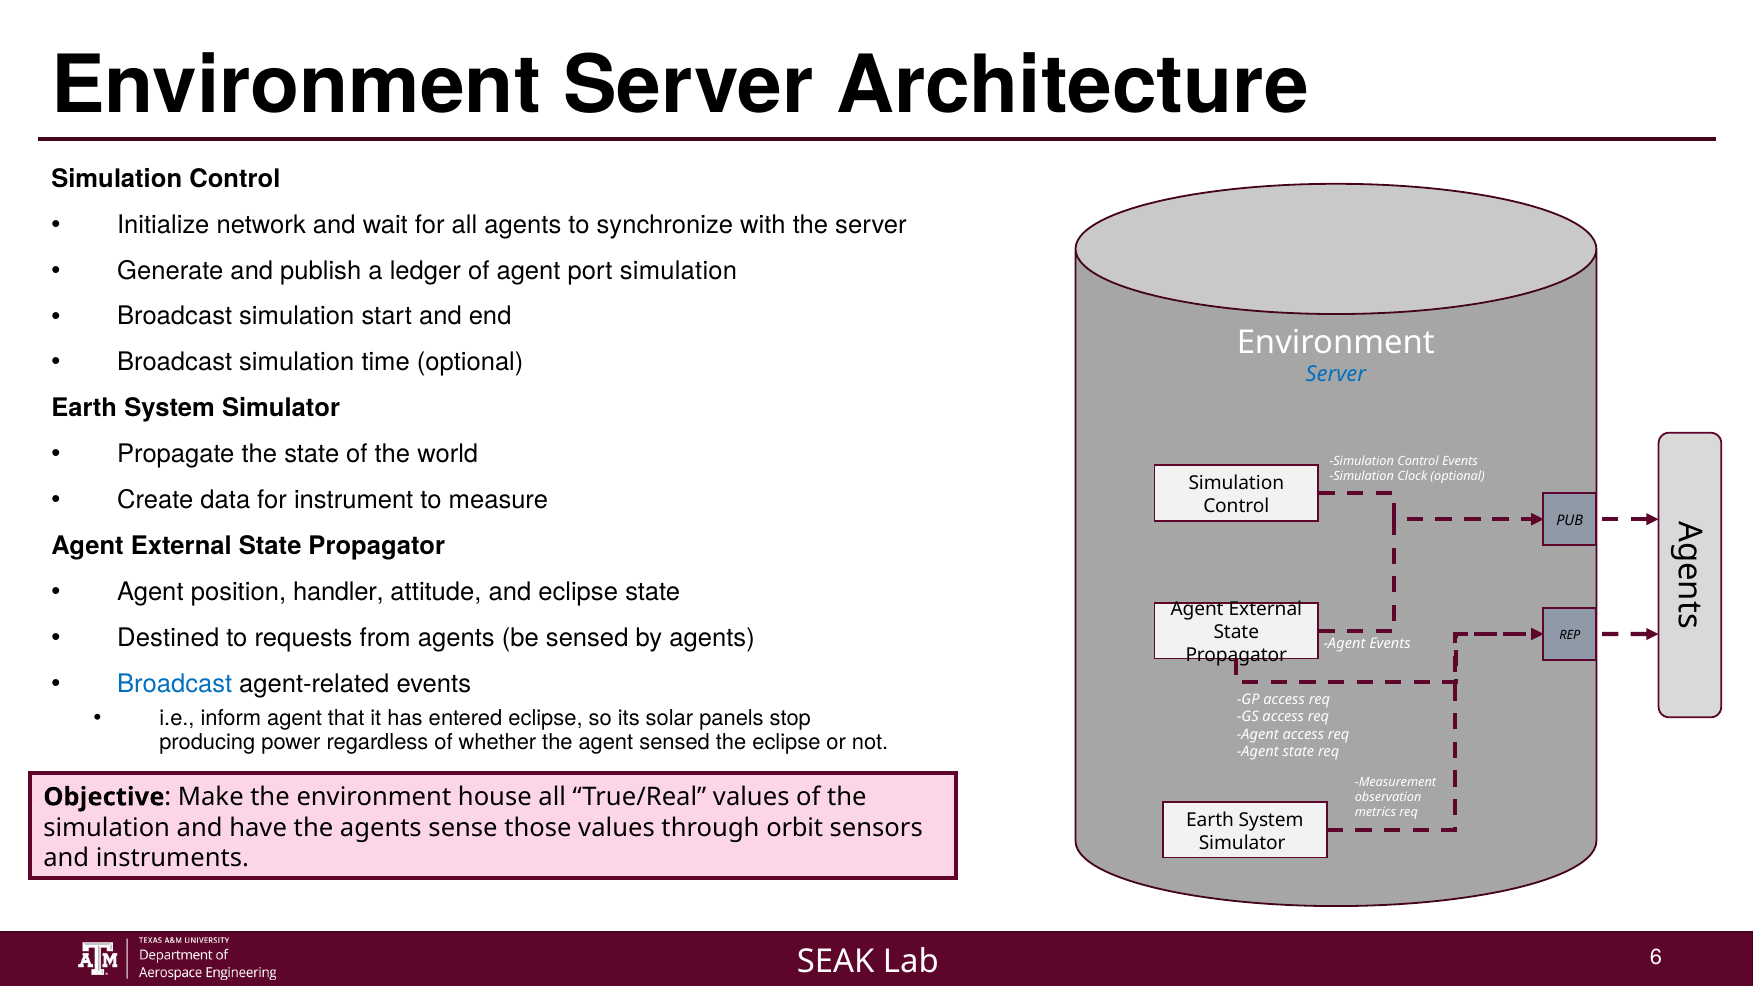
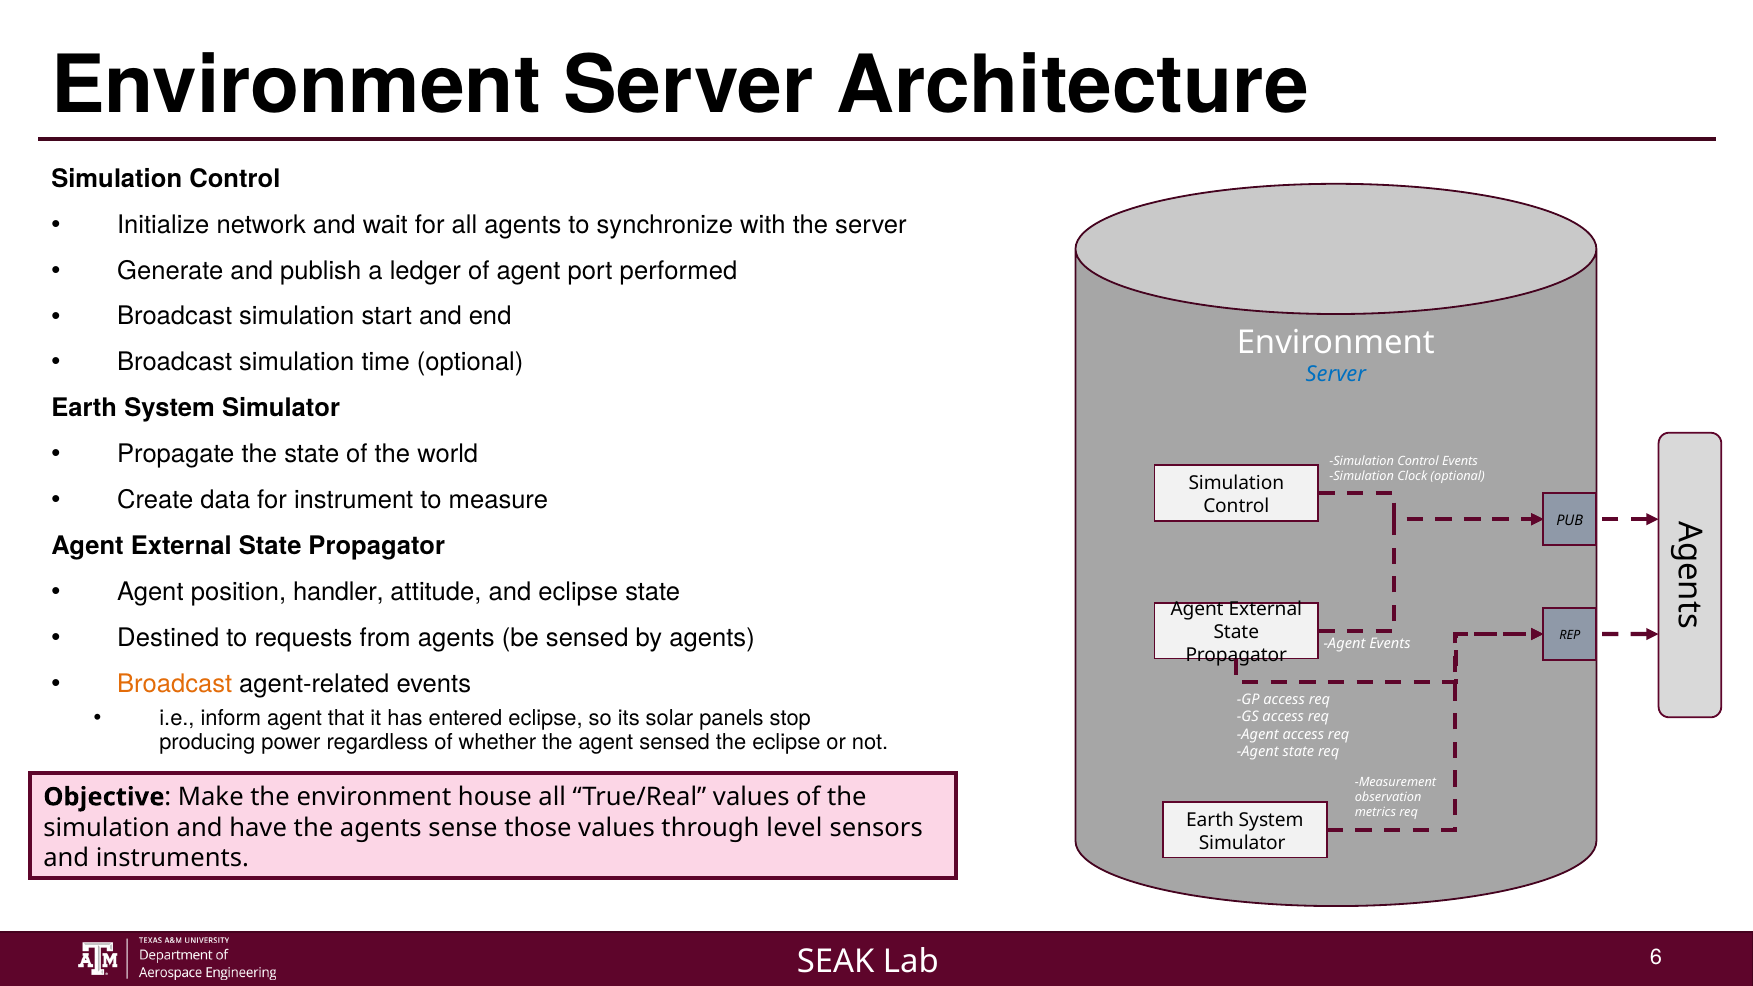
port simulation: simulation -> performed
Broadcast at (175, 684) colour: blue -> orange
orbit: orbit -> level
